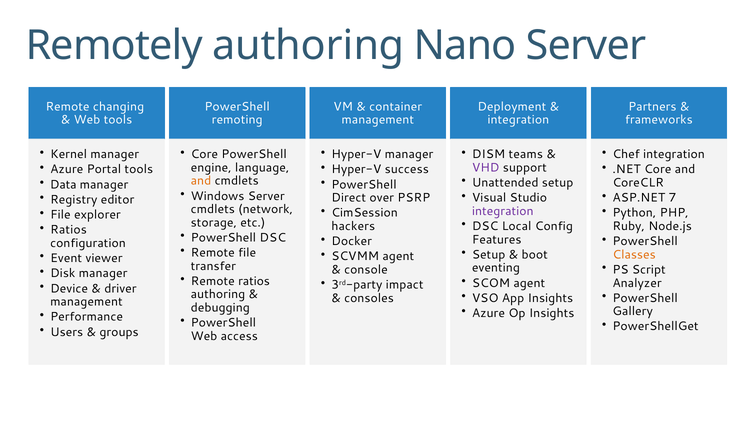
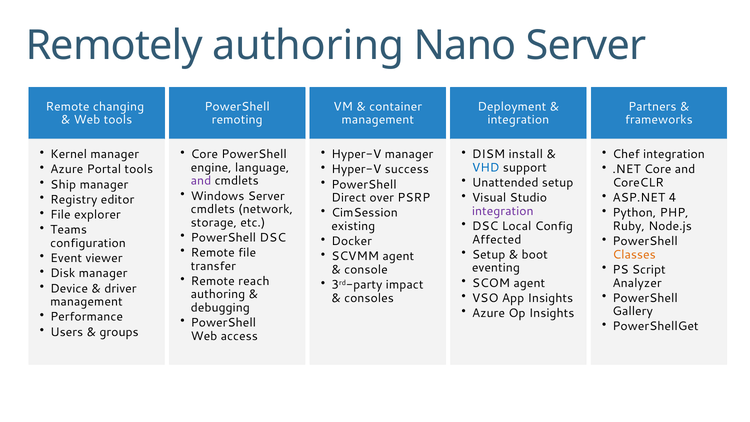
teams: teams -> install
VHD colour: purple -> blue
and at (201, 181) colour: orange -> purple
Data: Data -> Ship
7: 7 -> 4
hackers: hackers -> existing
Ratios at (69, 230): Ratios -> Teams
Features: Features -> Affected
Remote ratios: ratios -> reach
